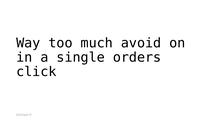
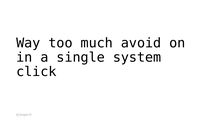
orders: orders -> system
